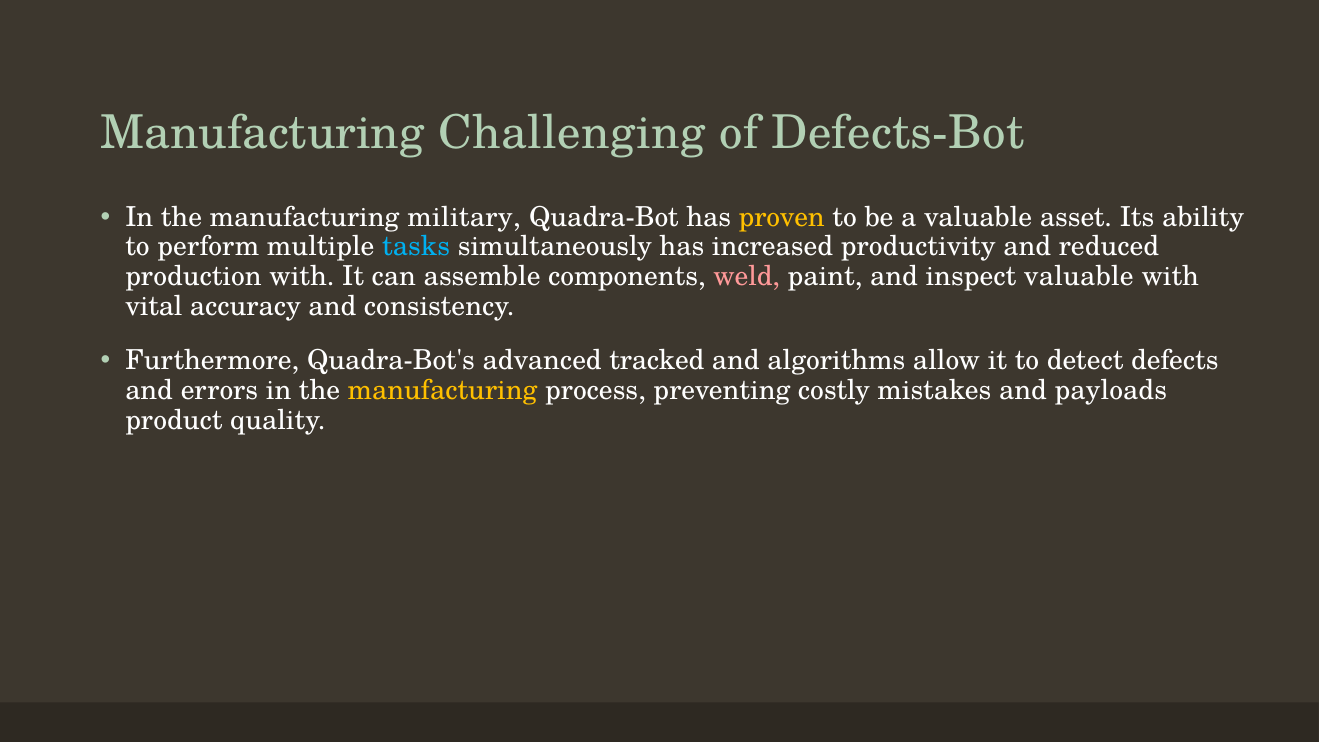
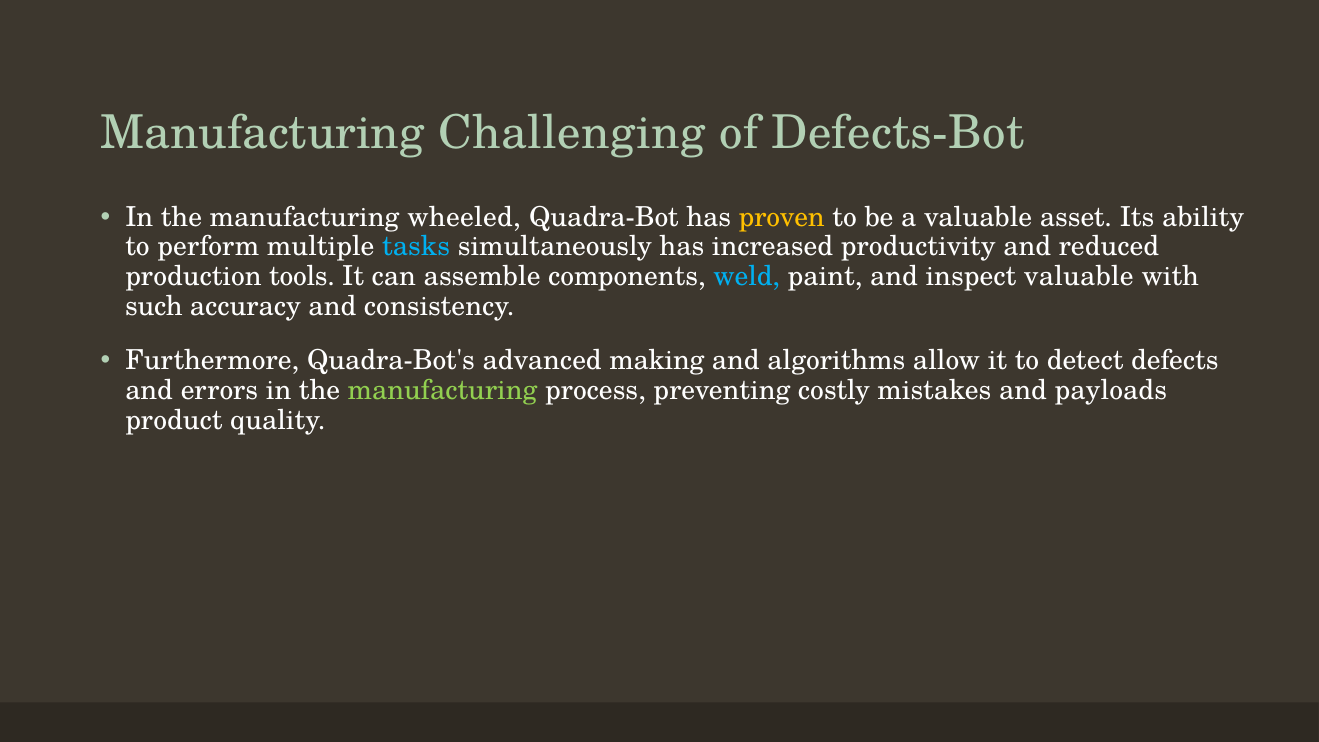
military: military -> wheeled
production with: with -> tools
weld colour: pink -> light blue
vital: vital -> such
tracked: tracked -> making
manufacturing at (443, 390) colour: yellow -> light green
